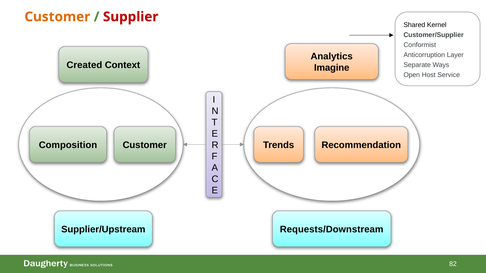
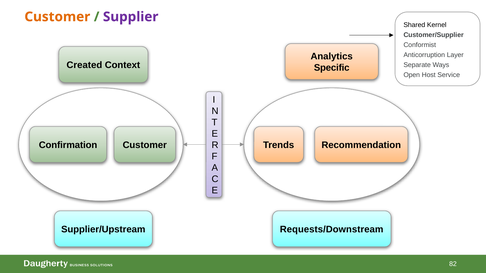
Supplier colour: red -> purple
Imagine: Imagine -> Specific
Composition: Composition -> Confirmation
